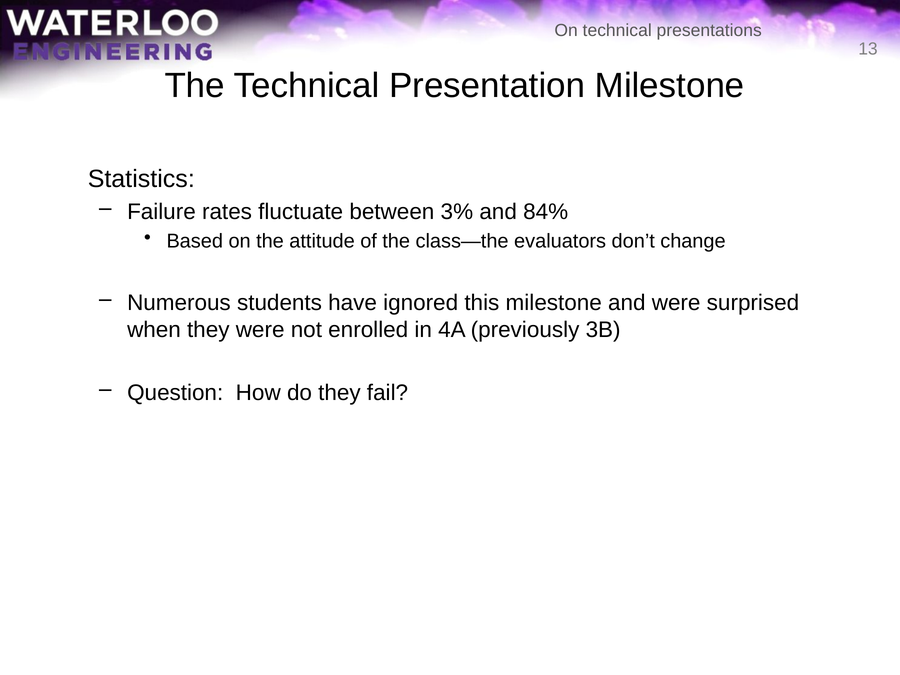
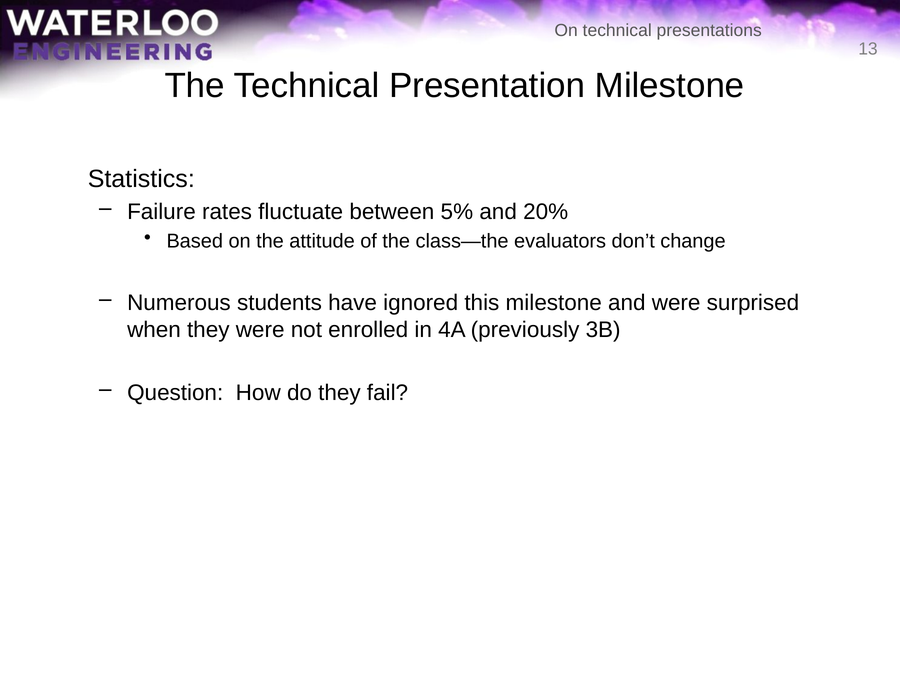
3%: 3% -> 5%
84%: 84% -> 20%
